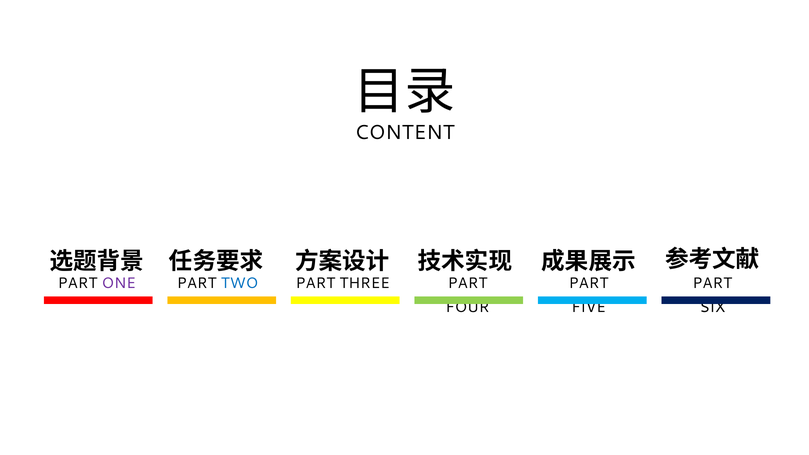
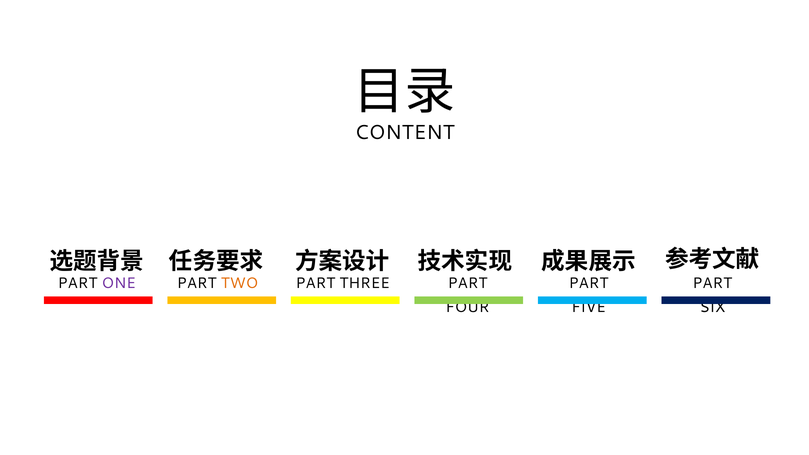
TWO colour: blue -> orange
